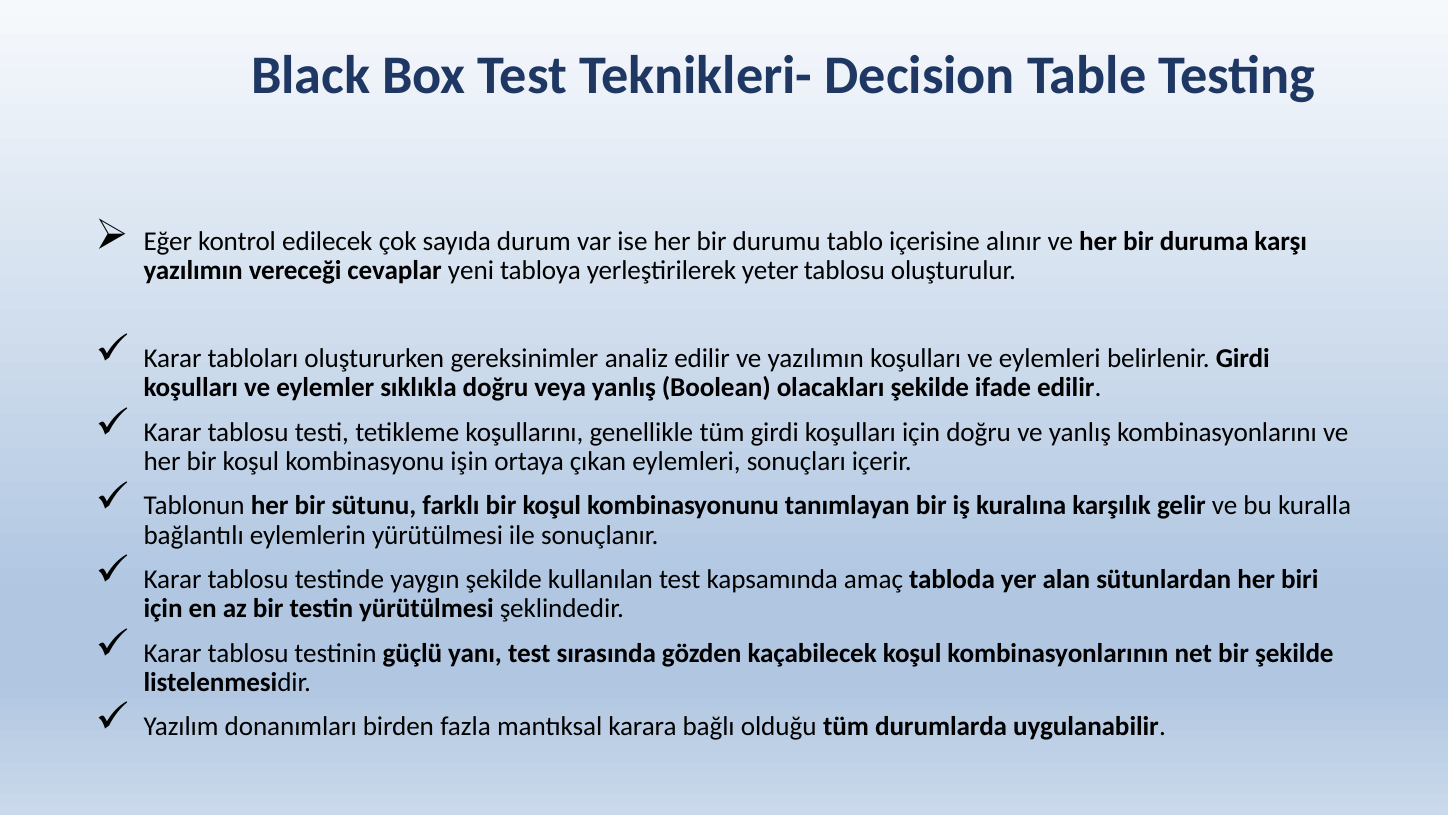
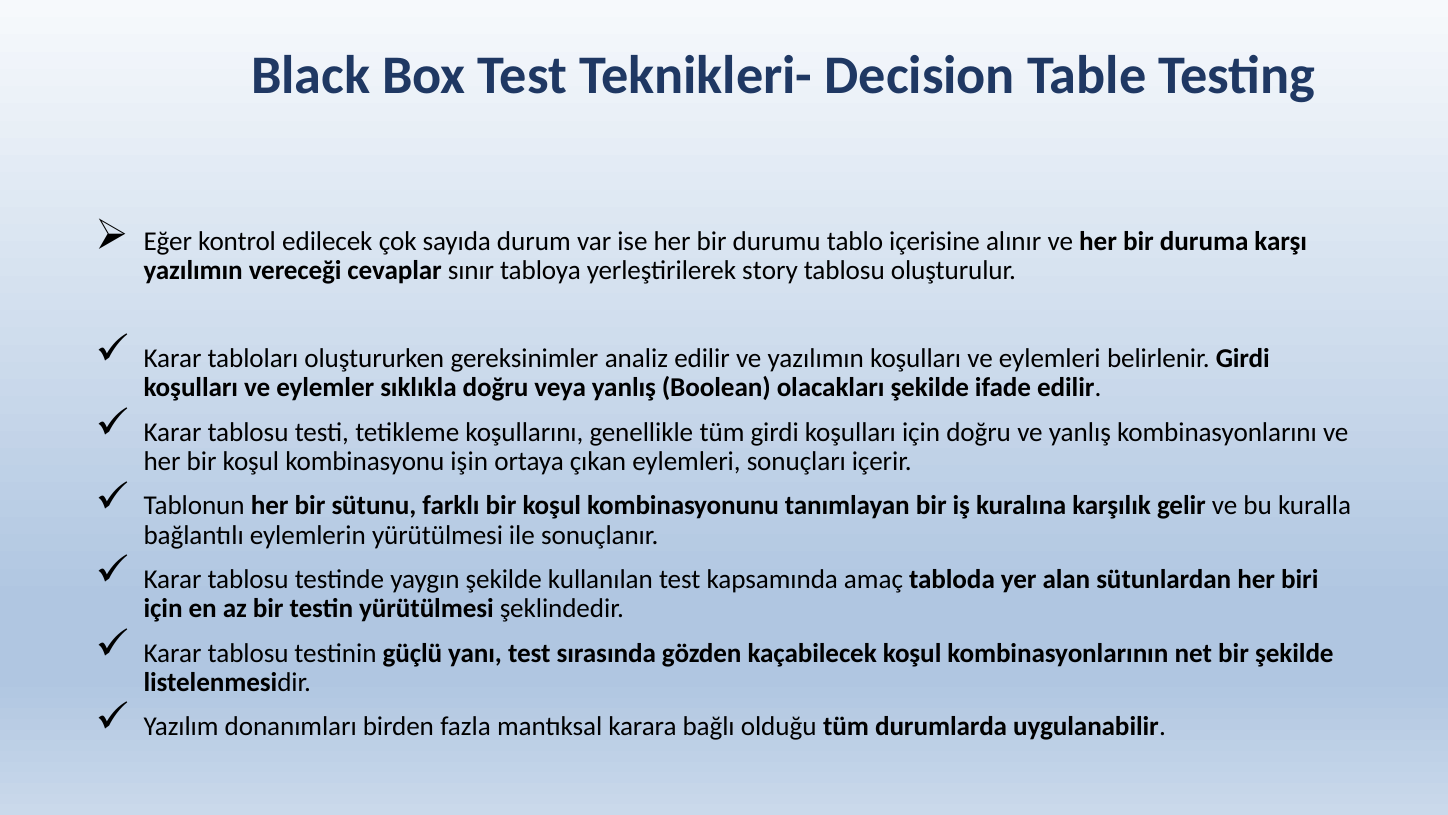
yeni: yeni -> sınır
yeter: yeter -> story
